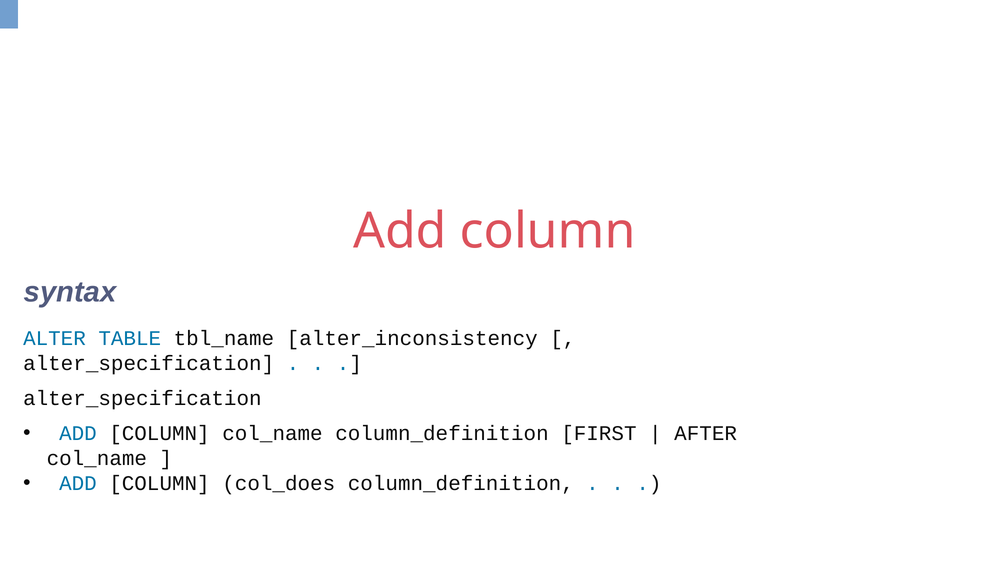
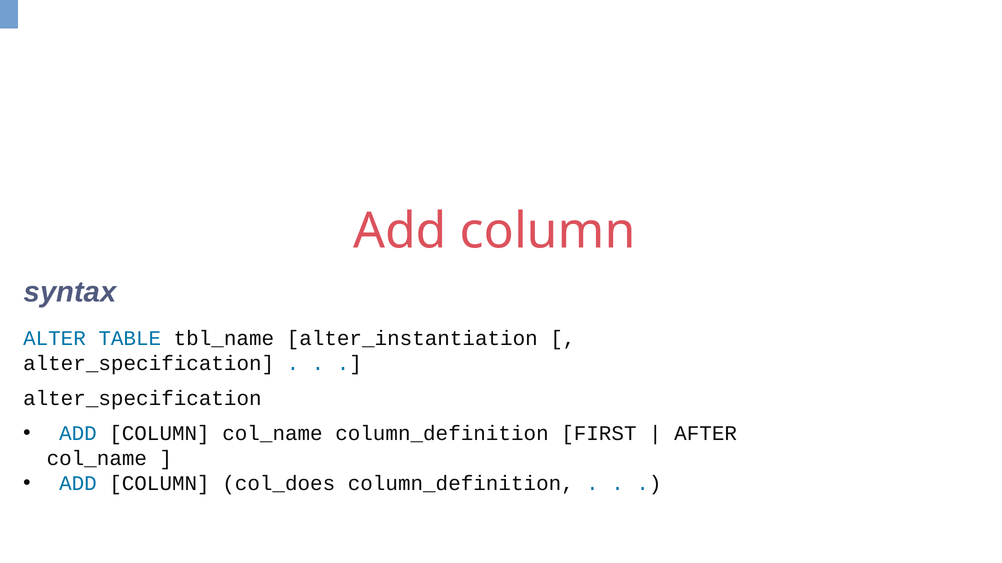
alter_inconsistency: alter_inconsistency -> alter_instantiation
